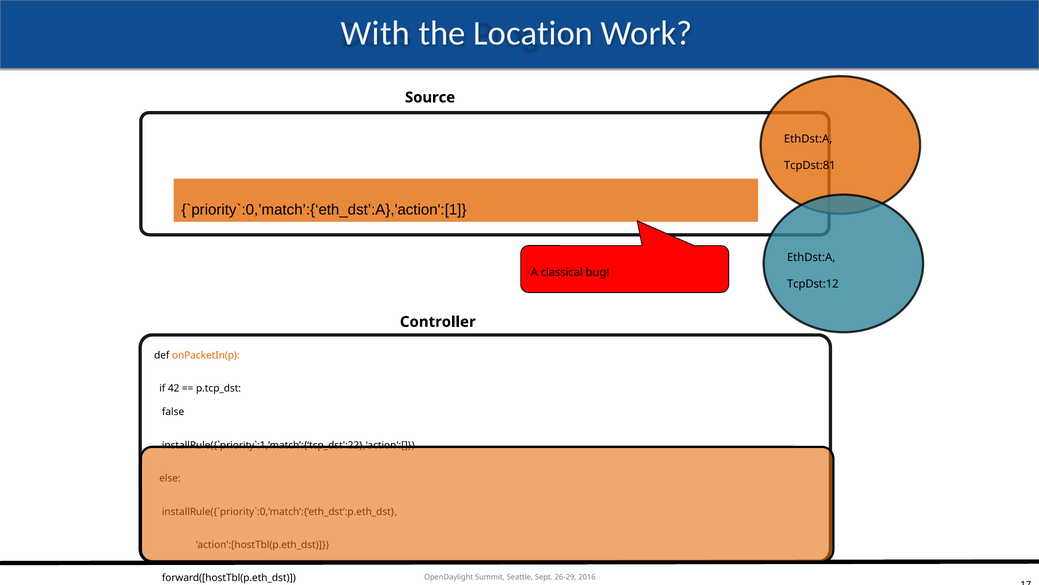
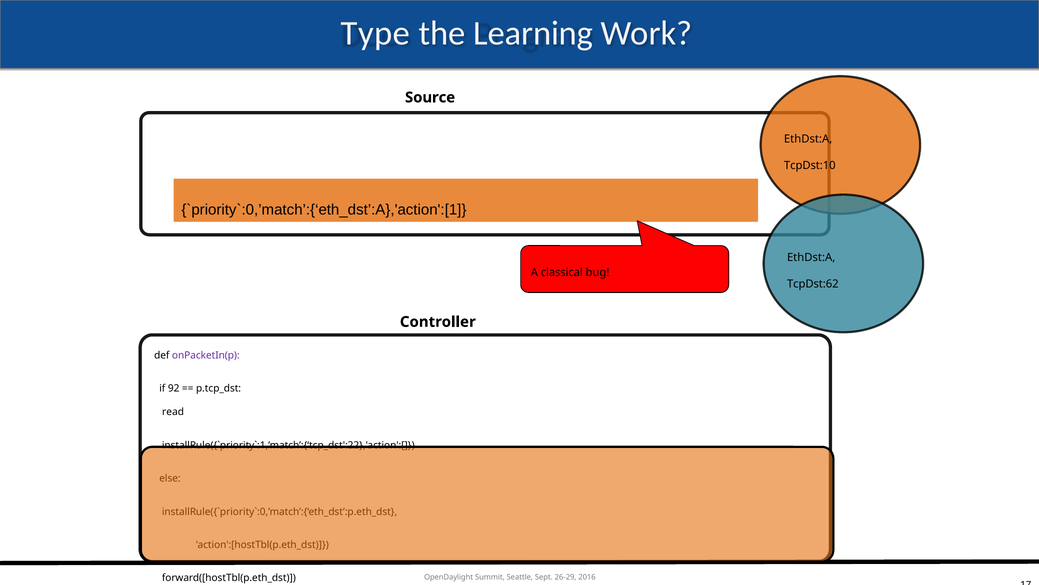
With: With -> Type
Location: Location -> Learning
TcpDst:81: TcpDst:81 -> TcpDst:10
TcpDst:12: TcpDst:12 -> TcpDst:62
onPacketIn(p colour: orange -> purple
42: 42 -> 92
false: false -> read
